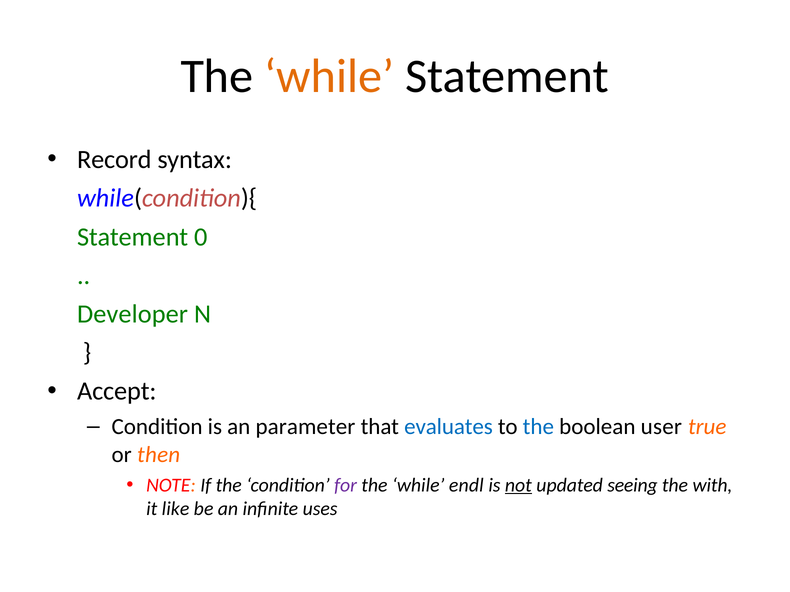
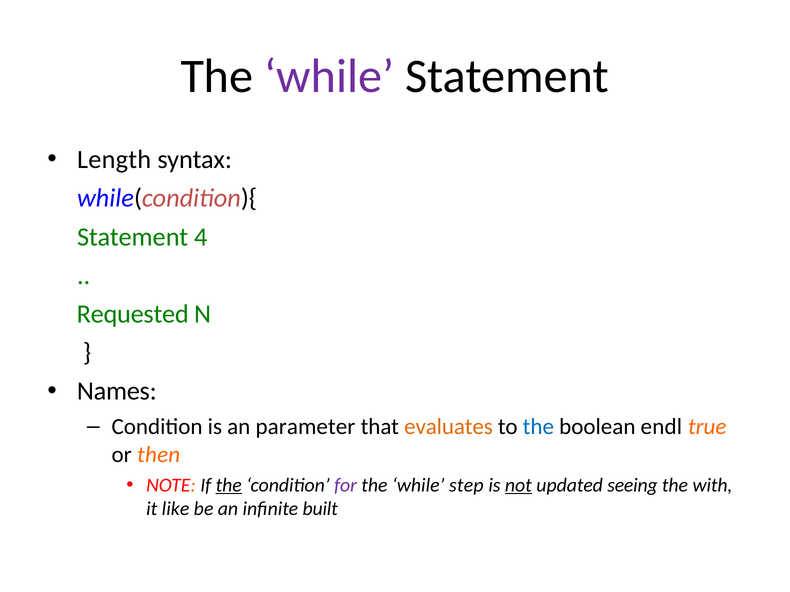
while at (329, 76) colour: orange -> purple
Record: Record -> Length
0: 0 -> 4
Developer: Developer -> Requested
Accept: Accept -> Names
evaluates colour: blue -> orange
user: user -> endl
the at (229, 486) underline: none -> present
endl: endl -> step
uses: uses -> built
